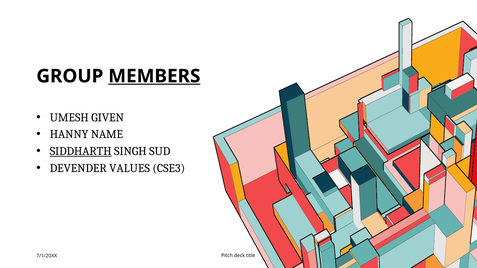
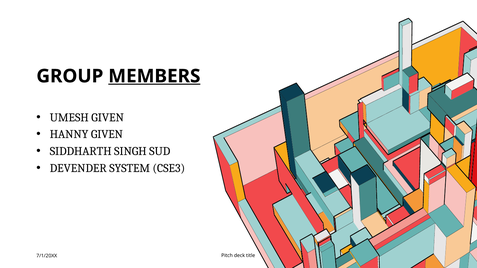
HANNY NAME: NAME -> GIVEN
SIDDHARTH underline: present -> none
VALUES: VALUES -> SYSTEM
